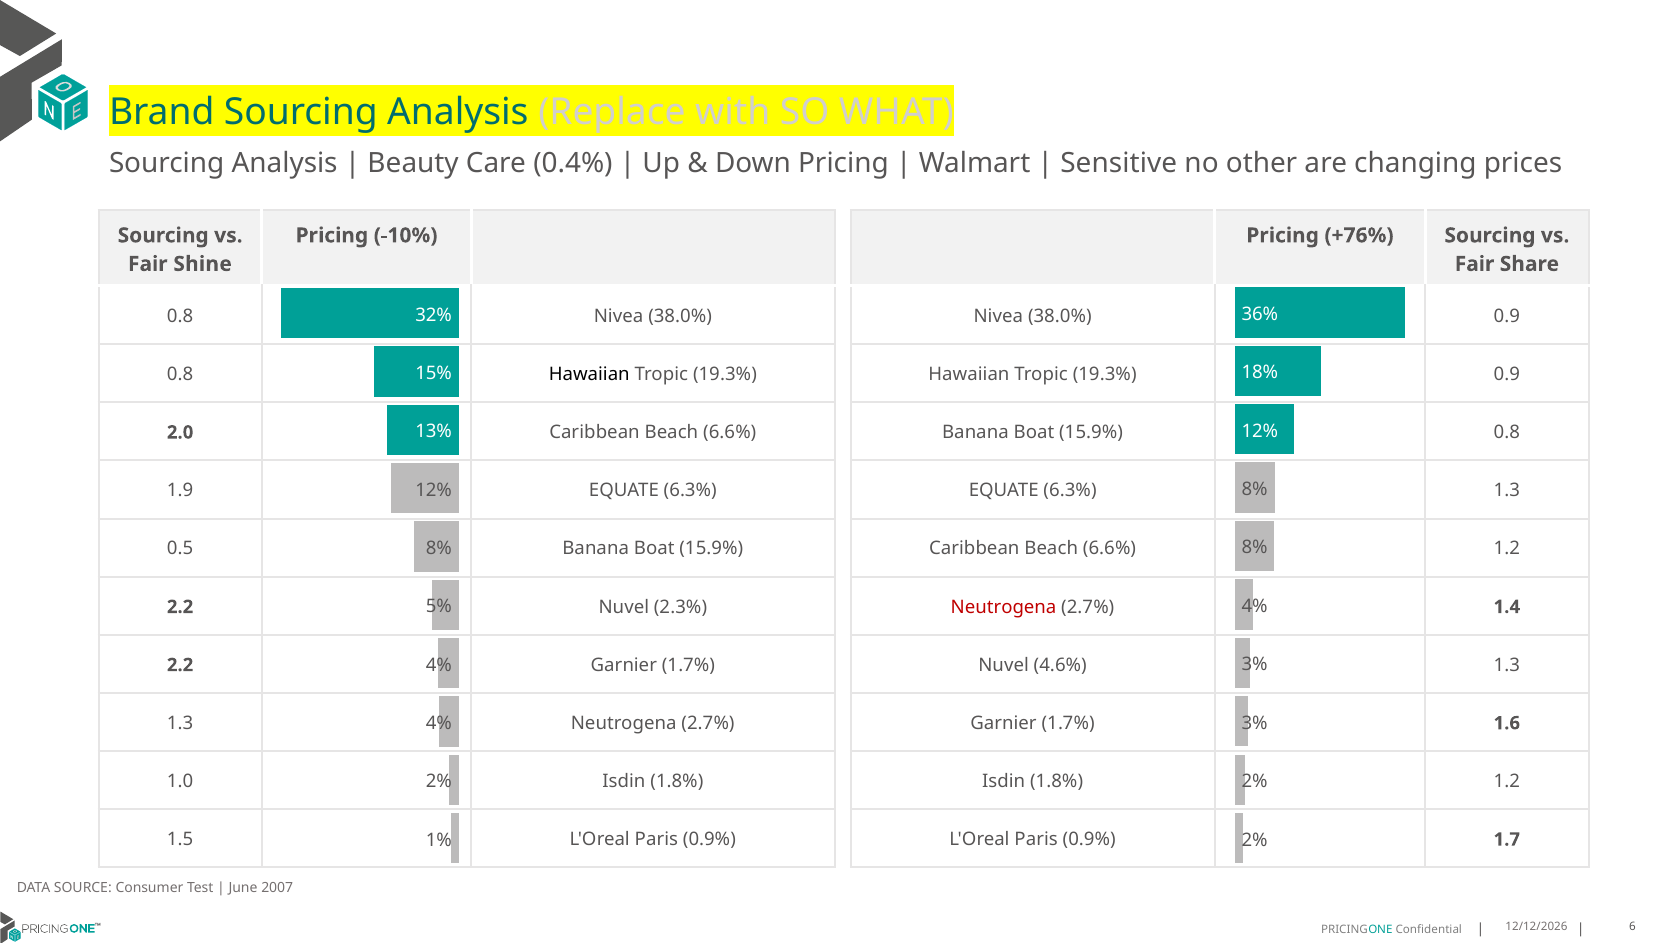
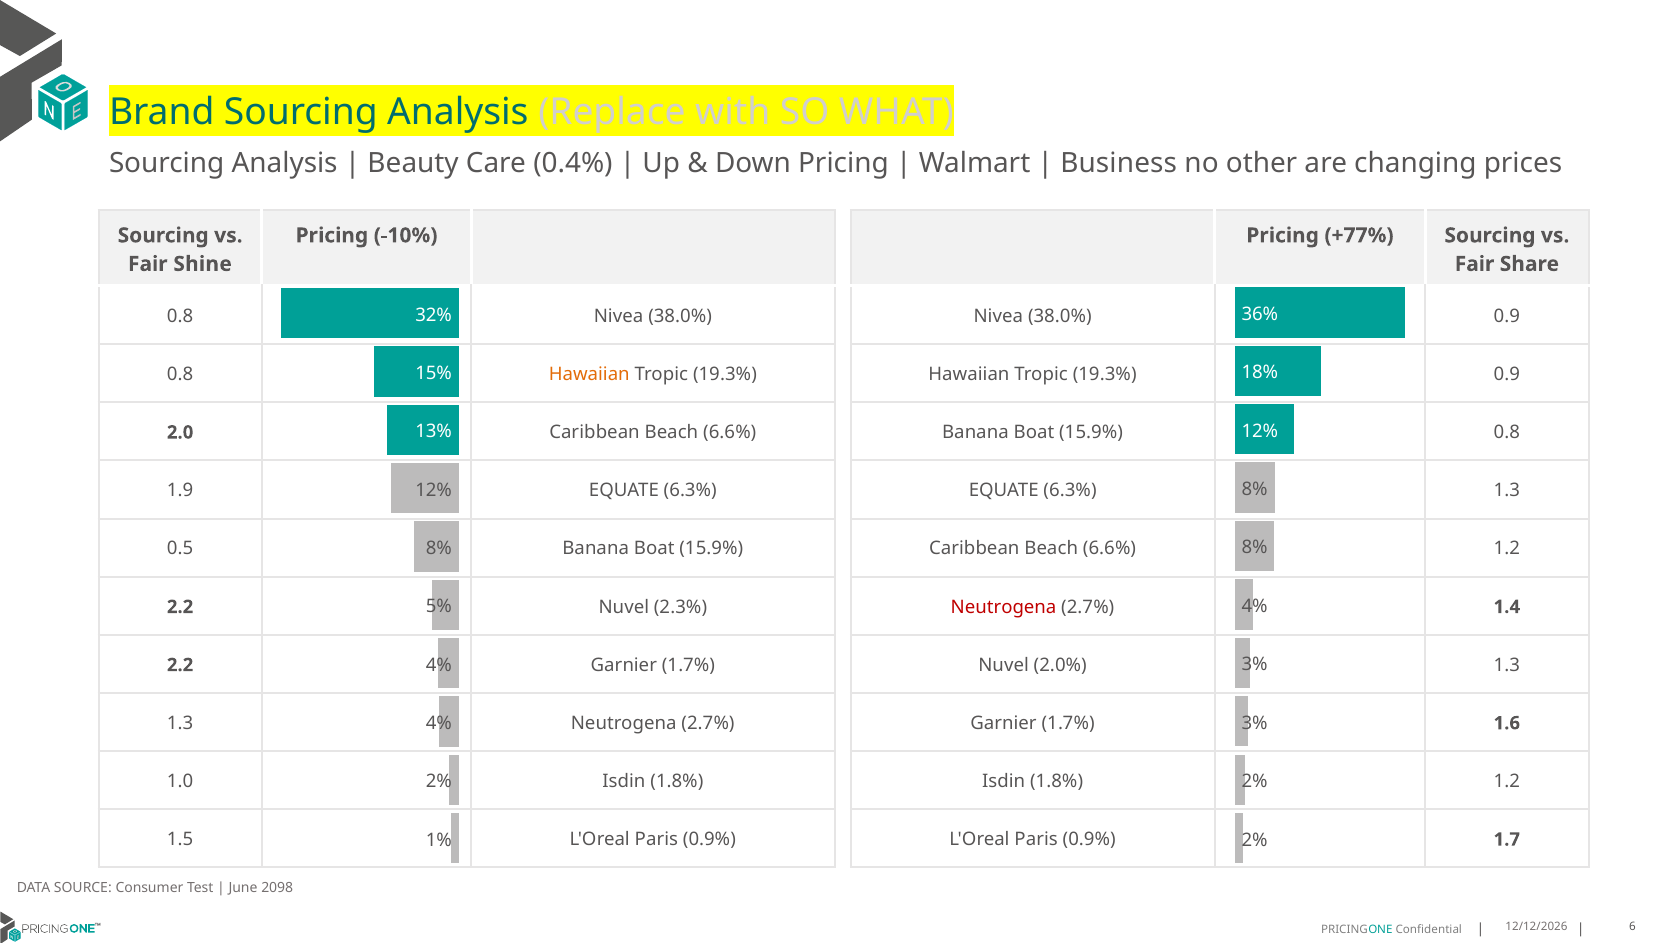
Sensitive: Sensitive -> Business
+76%: +76% -> +77%
Hawaiian at (589, 374) colour: black -> orange
4.6%: 4.6% -> 2.0%
2007: 2007 -> 2098
